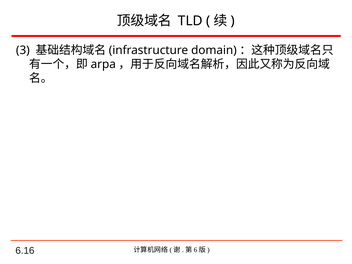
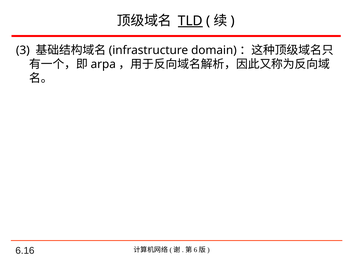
TLD underline: none -> present
